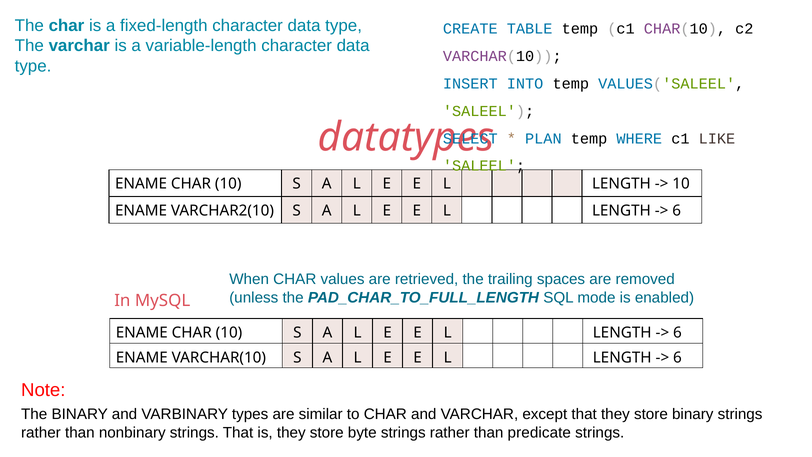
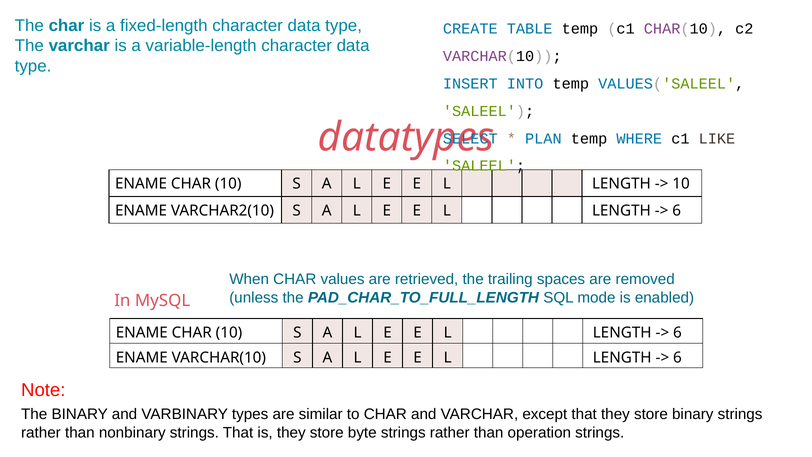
predicate: predicate -> operation
